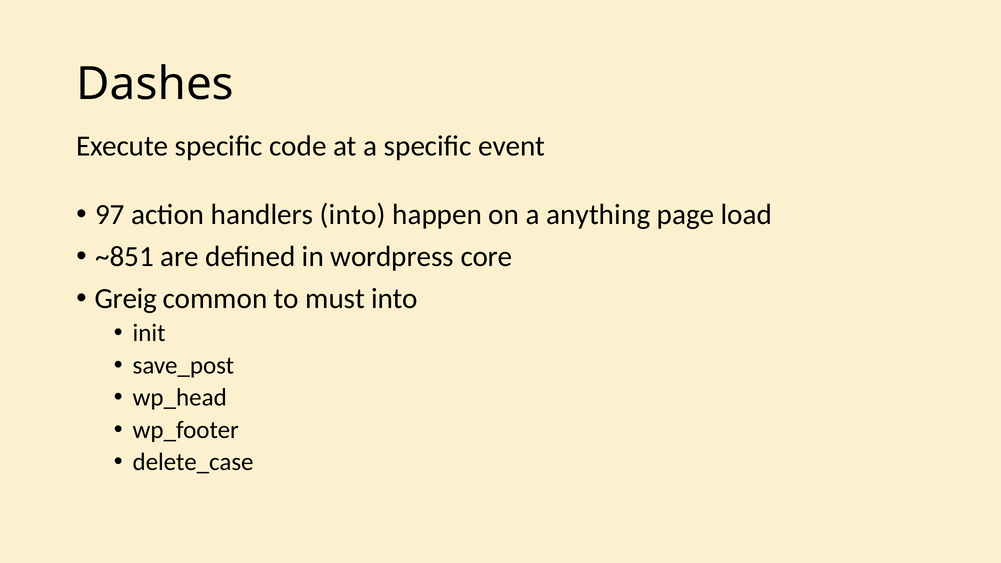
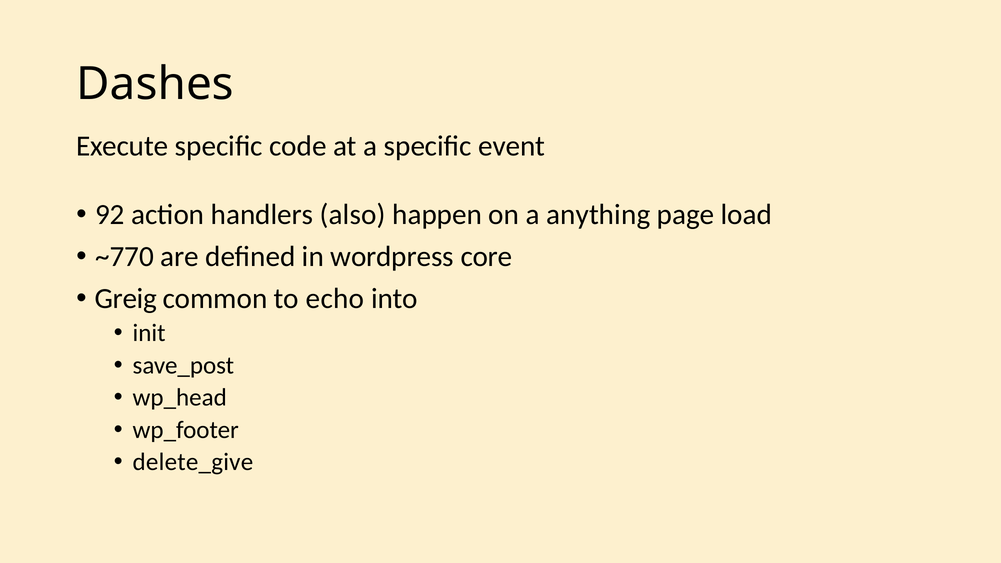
97: 97 -> 92
handlers into: into -> also
~851: ~851 -> ~770
must: must -> echo
delete_case: delete_case -> delete_give
